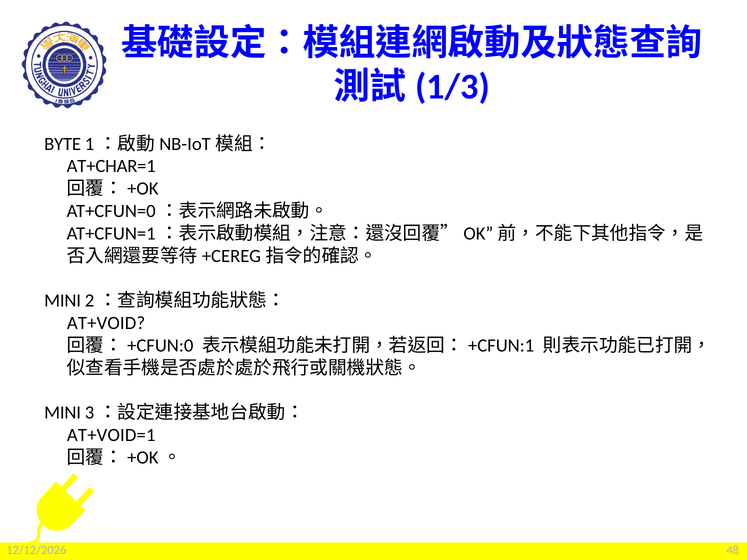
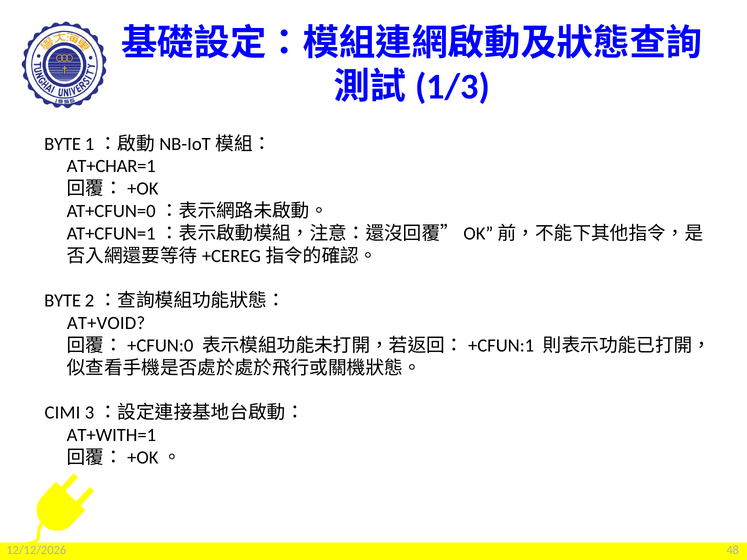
MINI at (63, 301): MINI -> BYTE
MINI at (63, 413): MINI -> CIMI
AT+VOID=1: AT+VOID=1 -> AT+WITH=1
